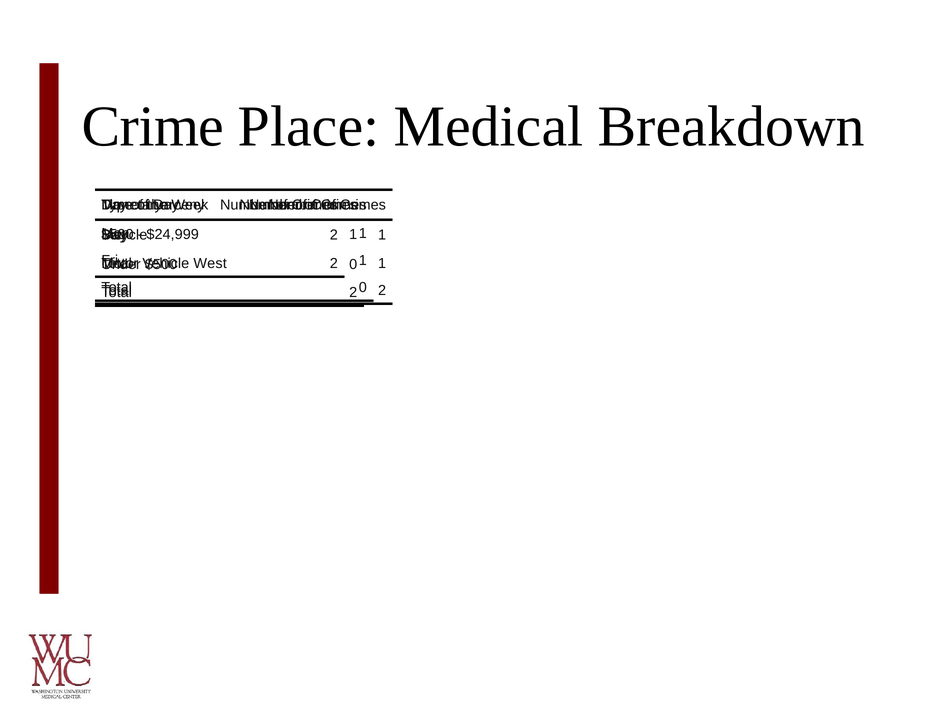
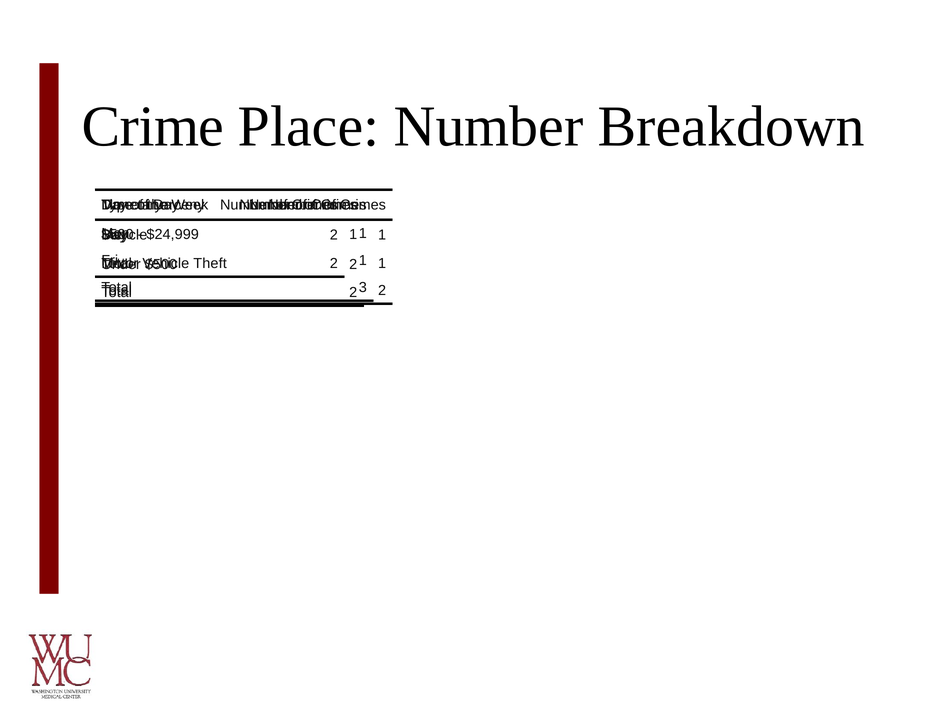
Place Medical: Medical -> Number
West: West -> Theft
0 at (353, 264): 0 -> 2
0 at (363, 287): 0 -> 3
